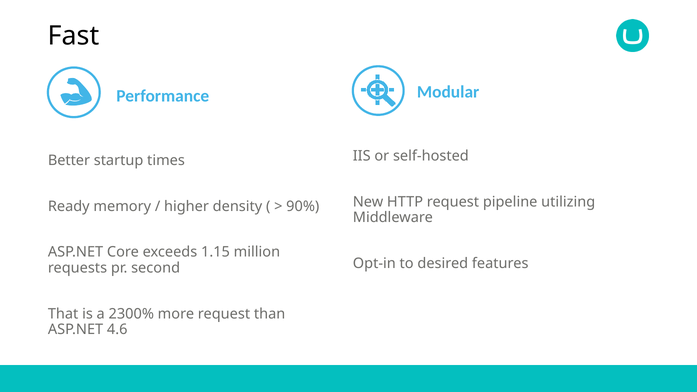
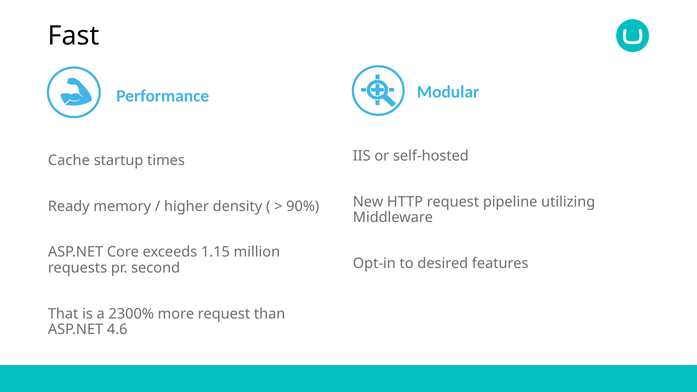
Better: Better -> Cache
